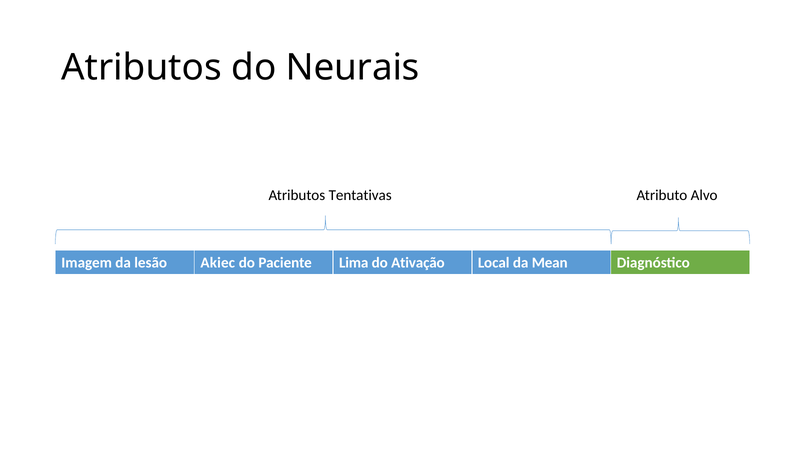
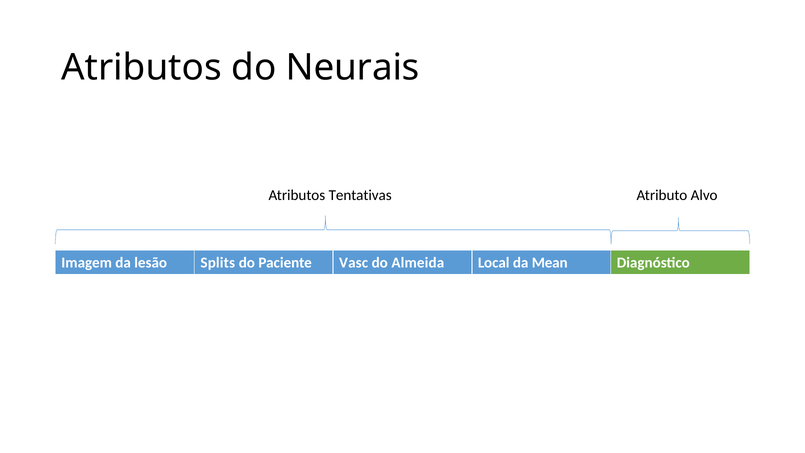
Akiec: Akiec -> Splits
Lima: Lima -> Vasc
Ativação: Ativação -> Almeida
